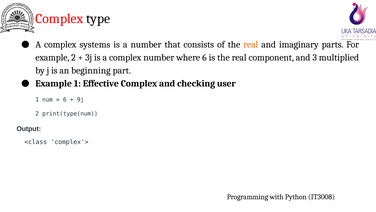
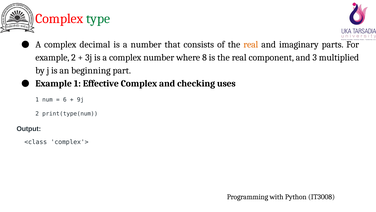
type colour: black -> green
systems: systems -> decimal
where 6: 6 -> 8
user: user -> uses
